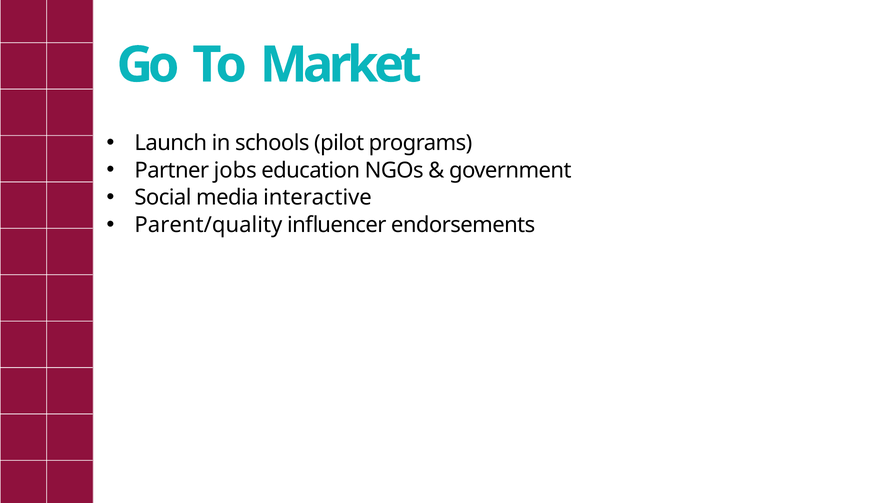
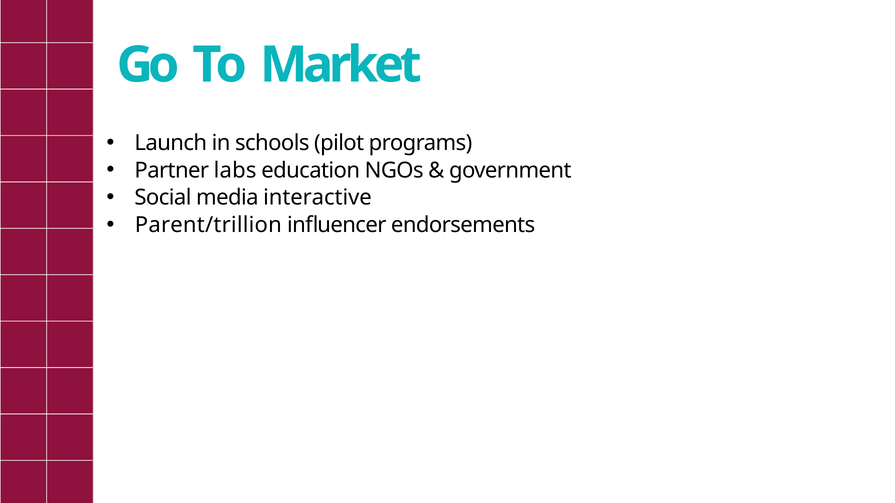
jobs: jobs -> labs
Parent/quality: Parent/quality -> Parent/trillion
